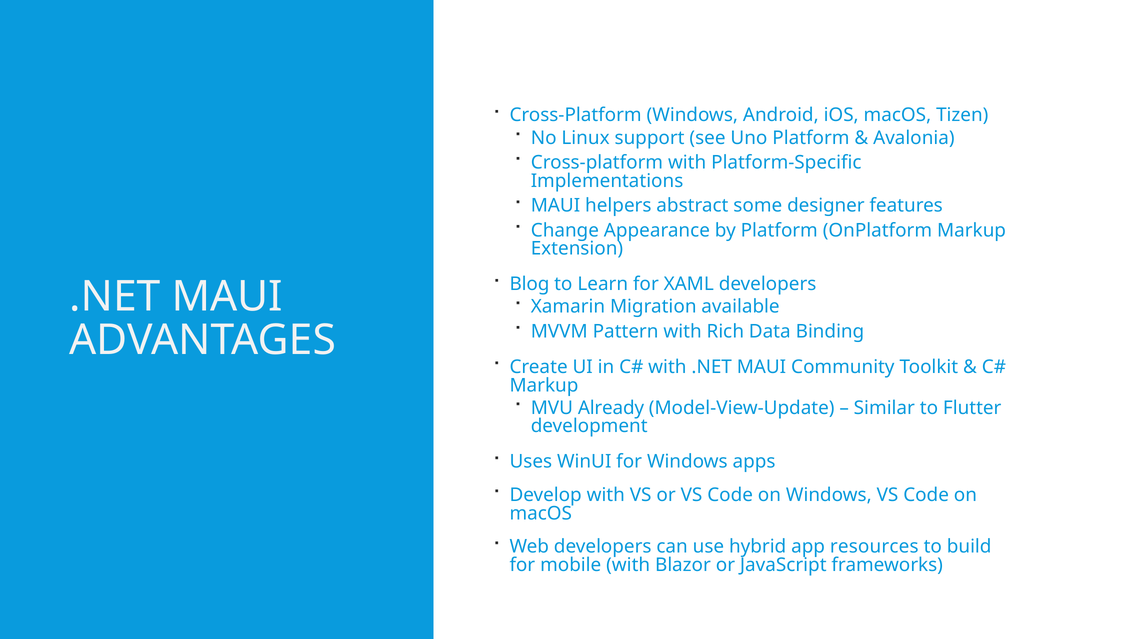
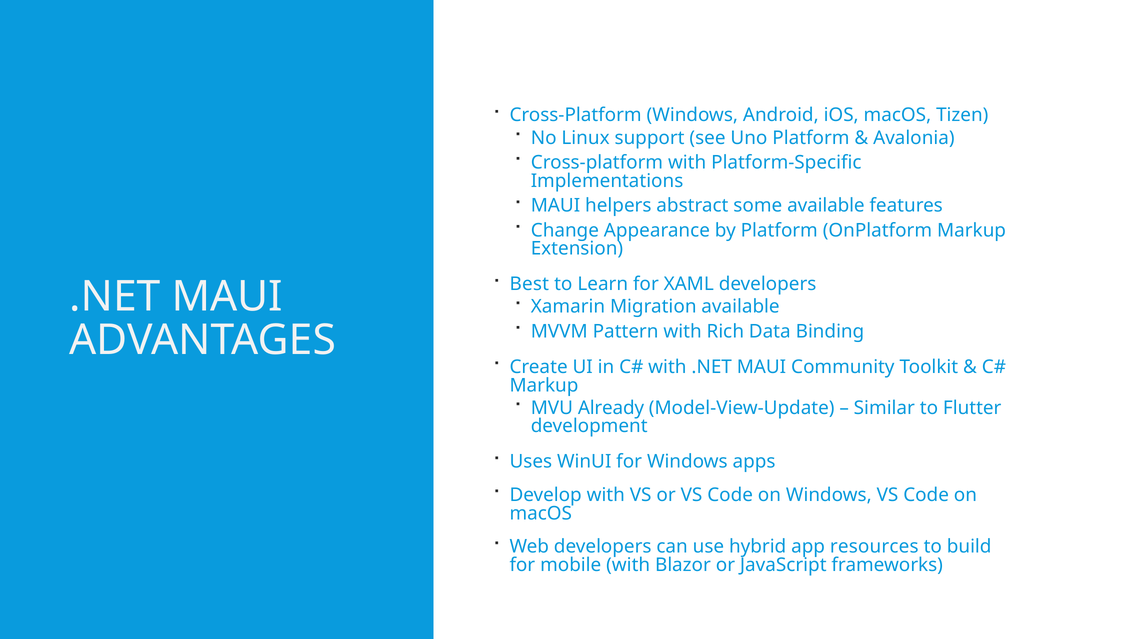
some designer: designer -> available
Blog: Blog -> Best
